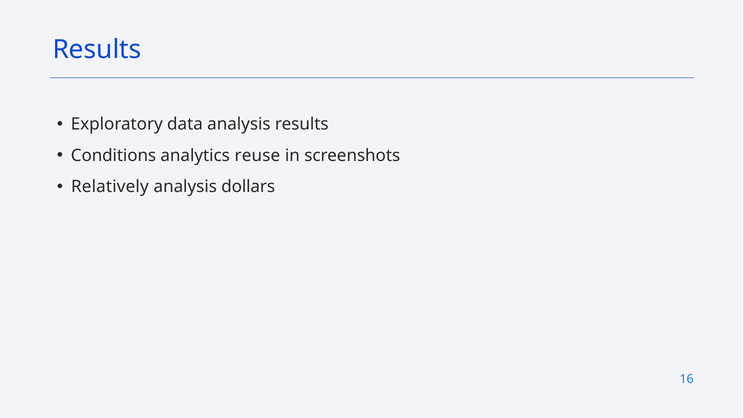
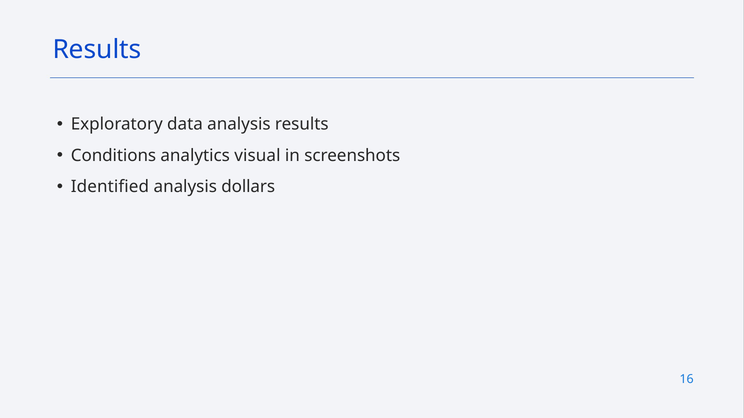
reuse: reuse -> visual
Relatively: Relatively -> Identified
